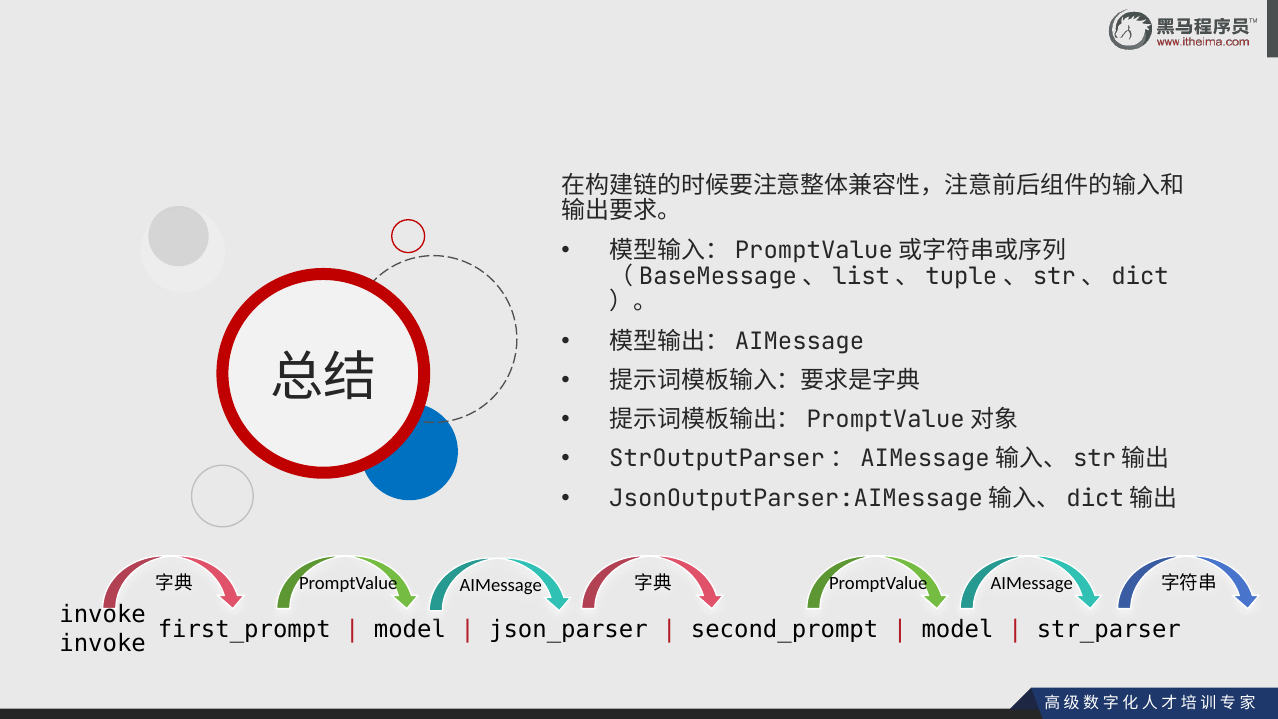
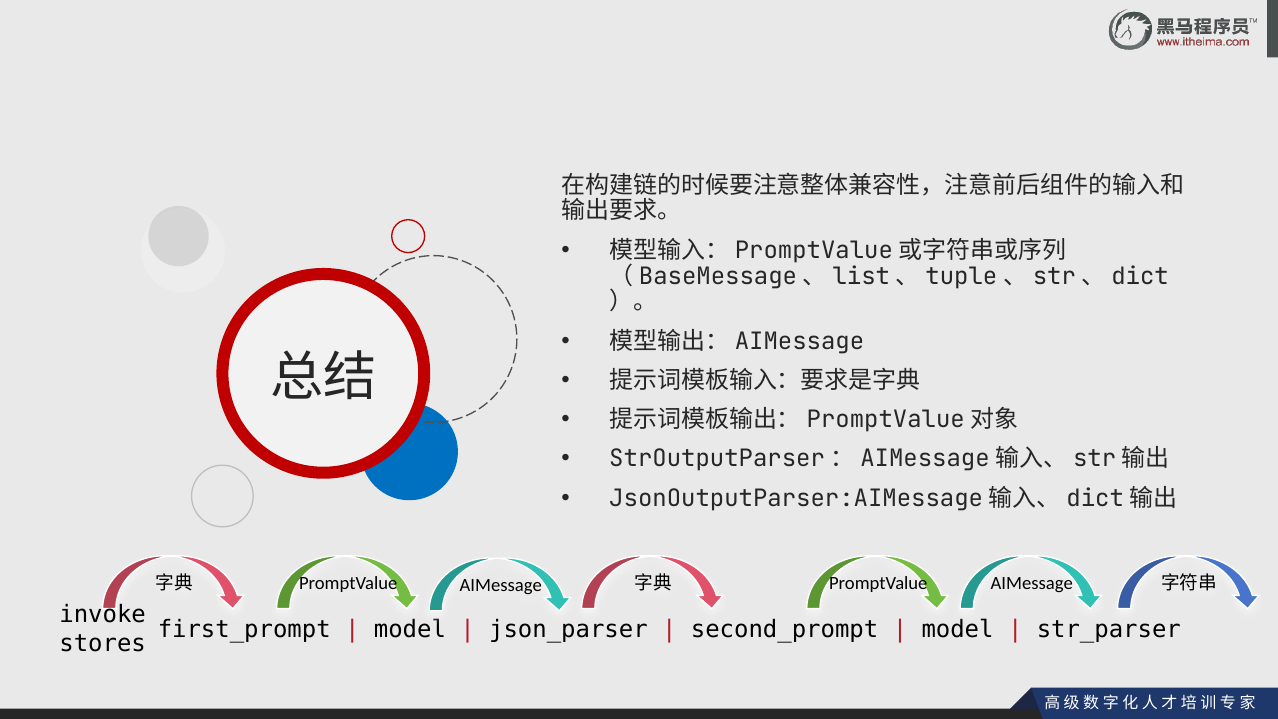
invoke at (103, 643): invoke -> stores
